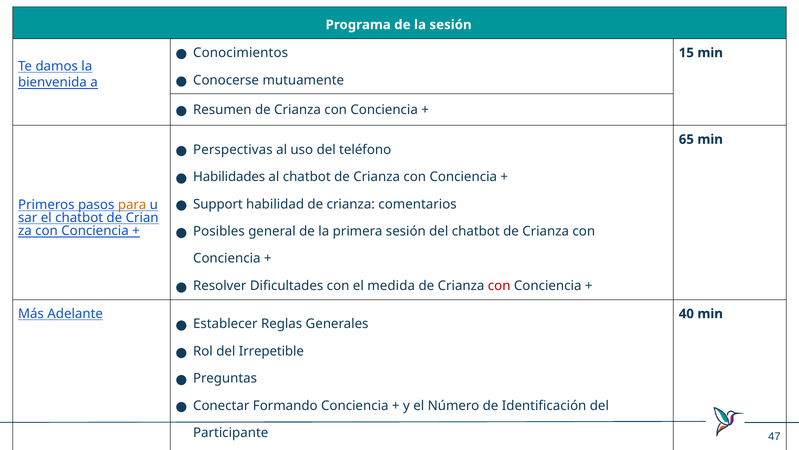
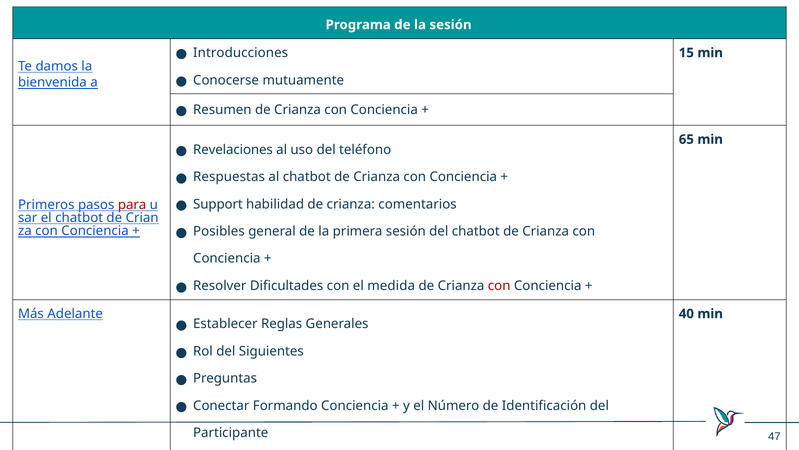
Conocimientos: Conocimientos -> Introducciones
Perspectivas: Perspectivas -> Revelaciones
Habilidades: Habilidades -> Respuestas
para colour: orange -> red
Irrepetible: Irrepetible -> Siguientes
